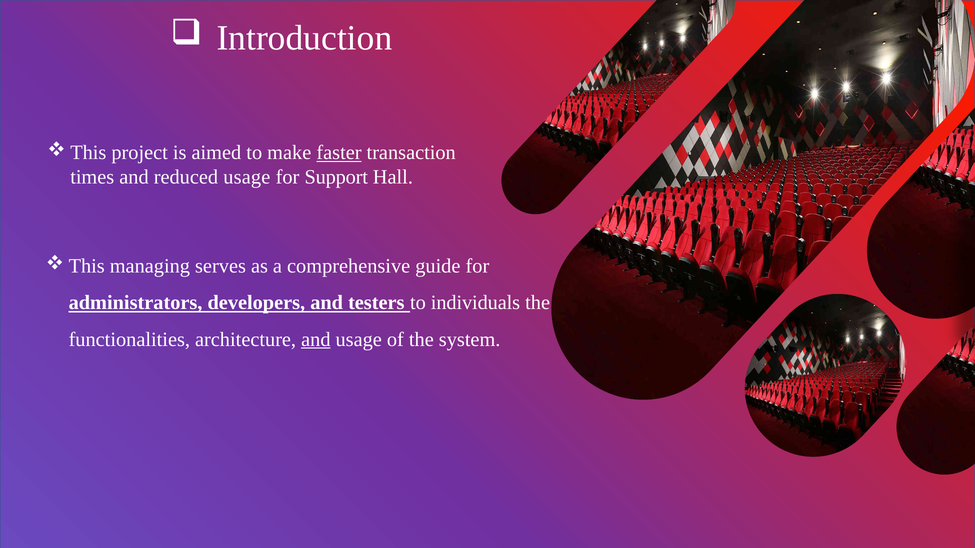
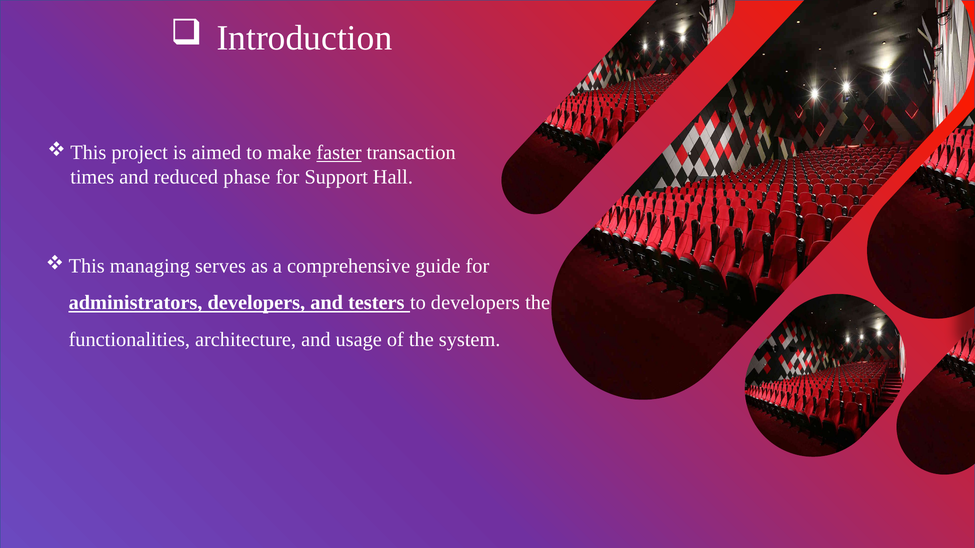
reduced usage: usage -> phase
to individuals: individuals -> developers
and at (316, 340) underline: present -> none
